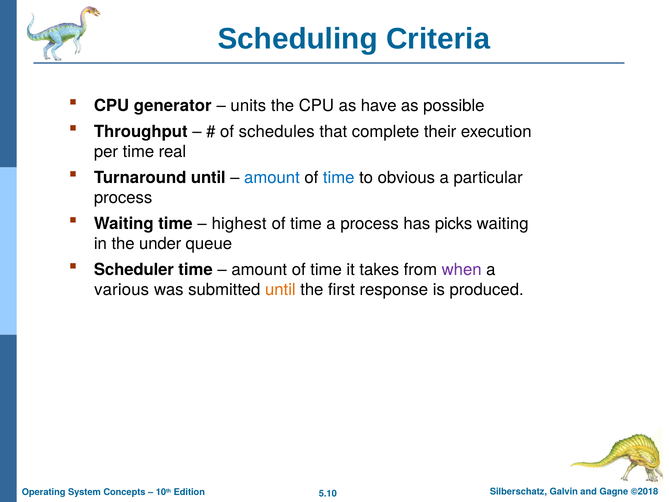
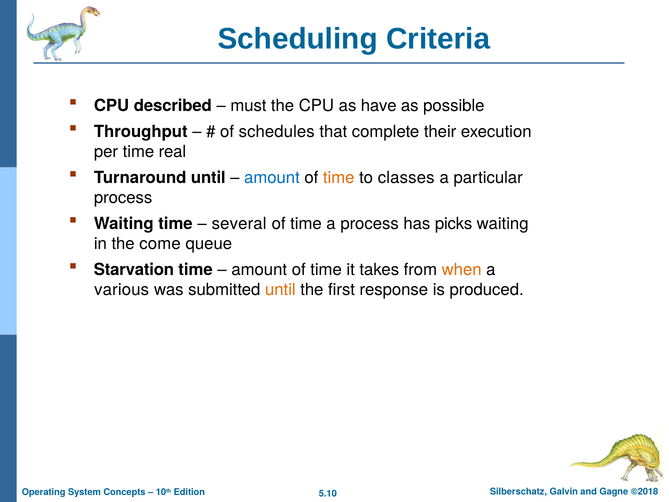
generator: generator -> described
units: units -> must
time at (339, 178) colour: blue -> orange
obvious: obvious -> classes
highest: highest -> several
under: under -> come
Scheduler: Scheduler -> Starvation
when colour: purple -> orange
